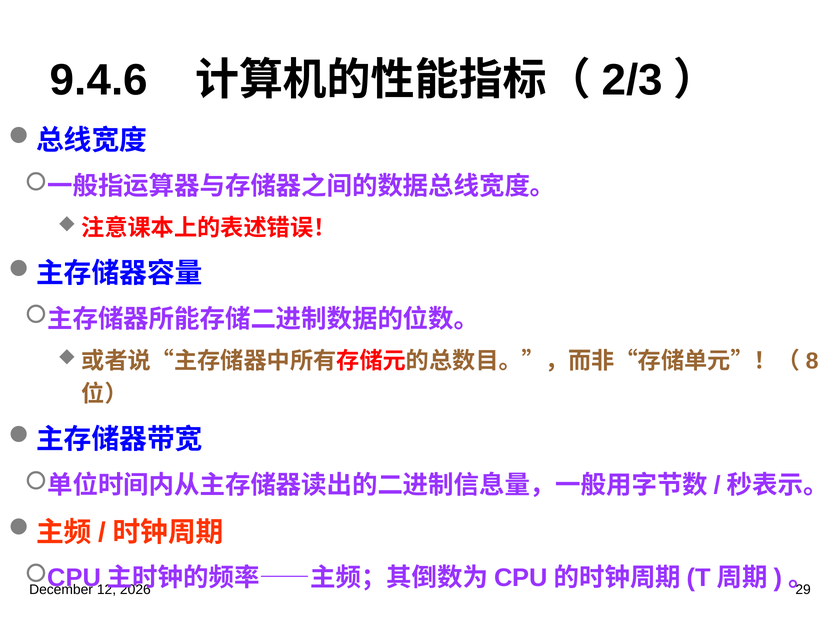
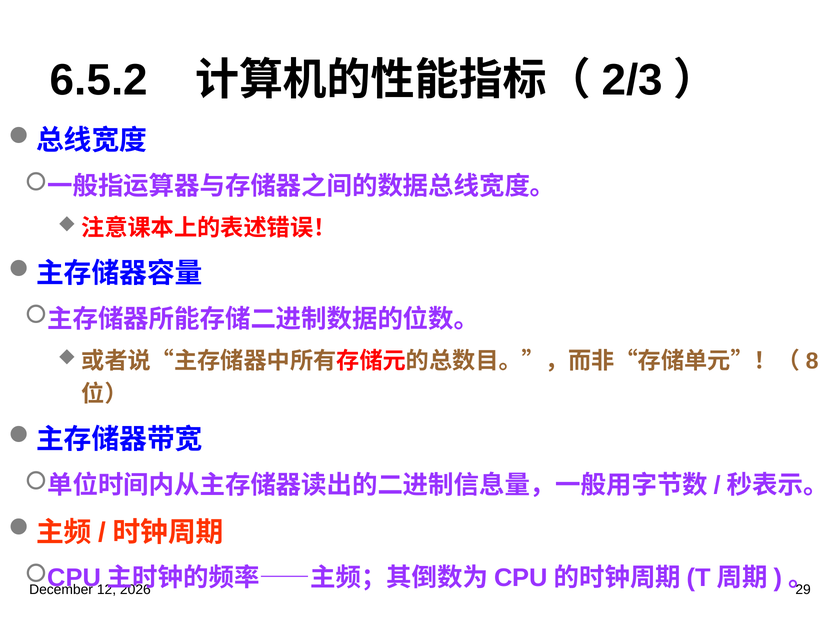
9.4.6: 9.4.6 -> 6.5.2
